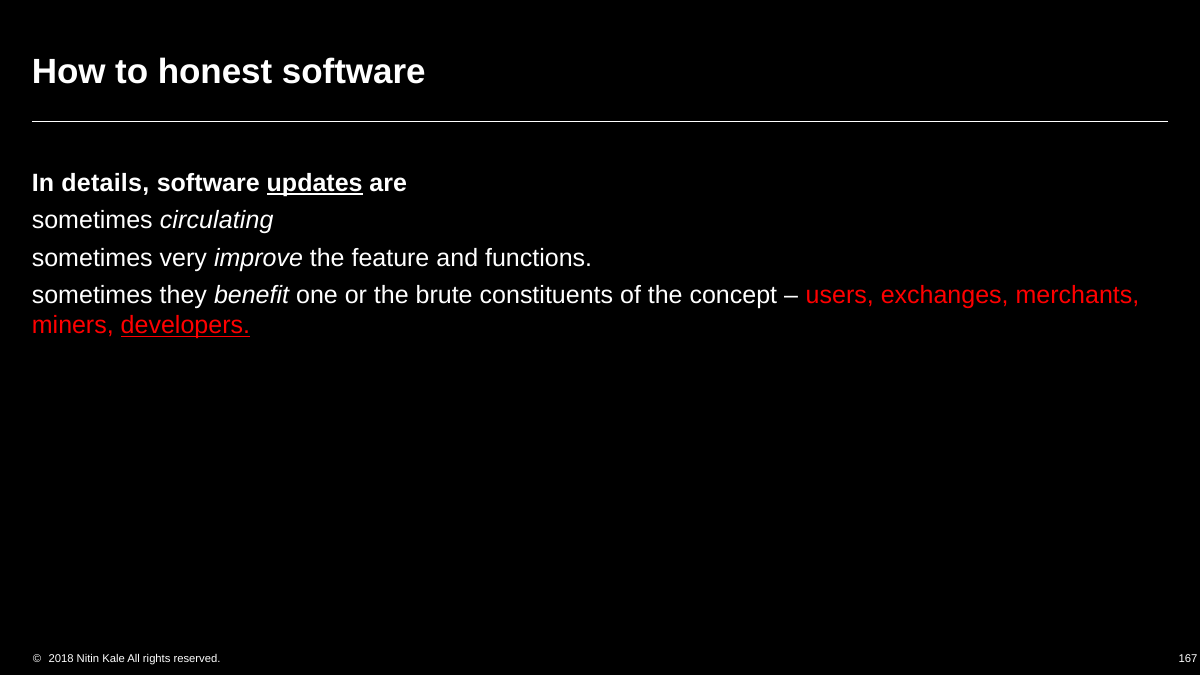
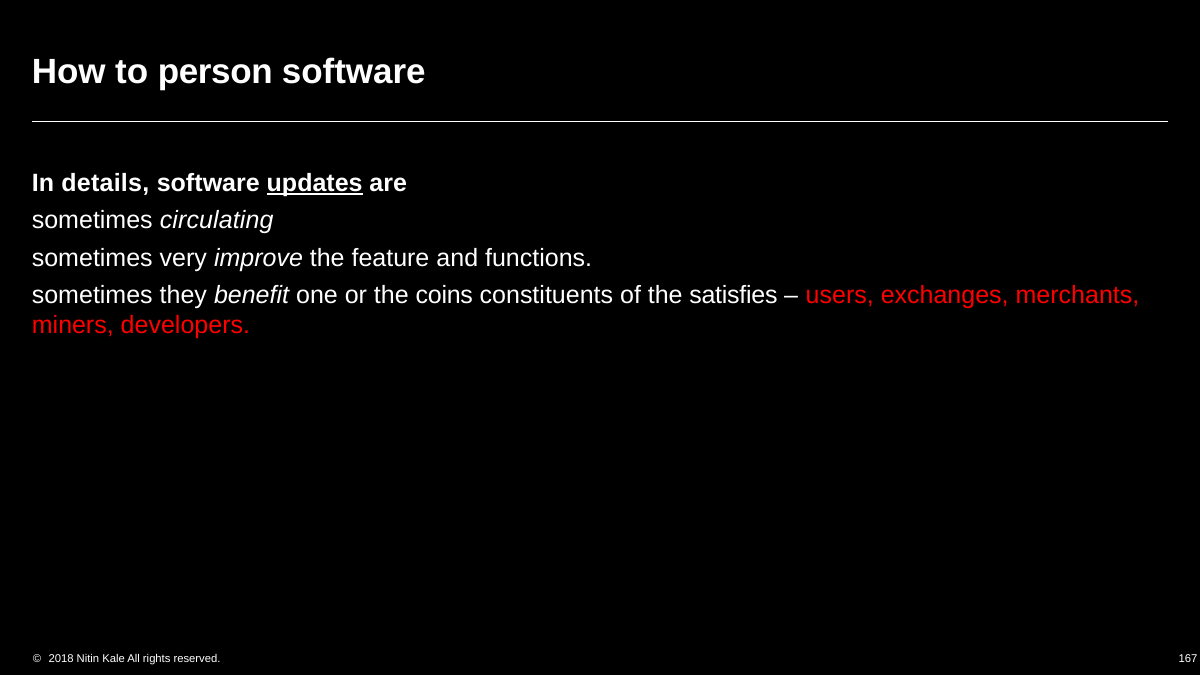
honest: honest -> person
brute: brute -> coins
concept: concept -> satisfies
developers underline: present -> none
